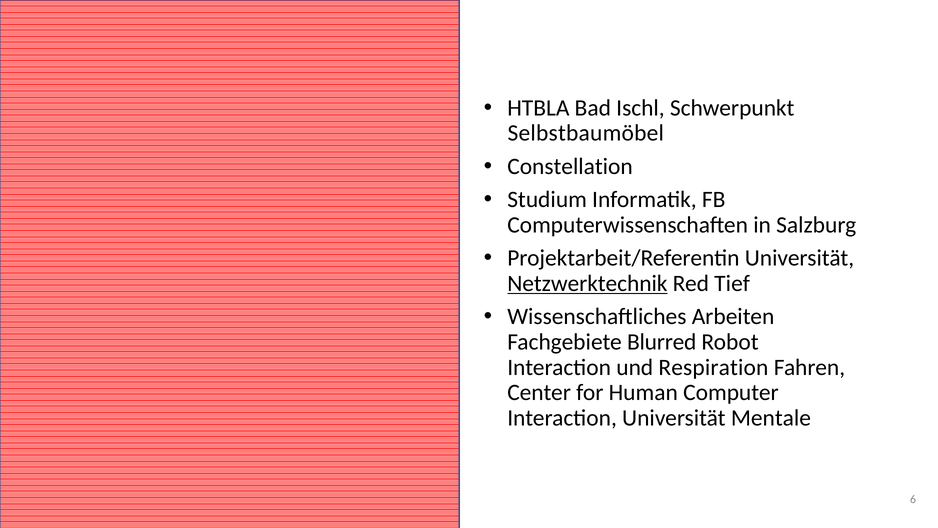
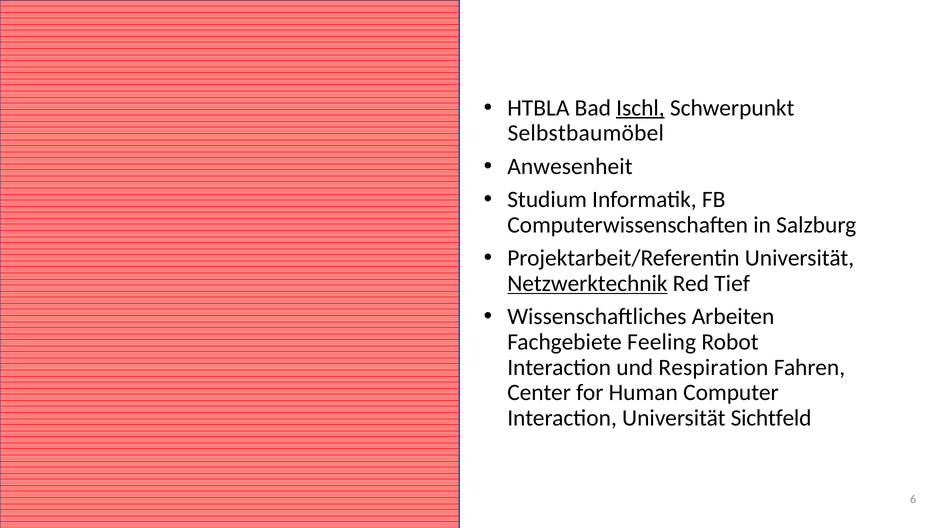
Ischl underline: none -> present
Constellation: Constellation -> Anwesenheit
Blurred: Blurred -> Feeling
Mentale: Mentale -> Sichtfeld
